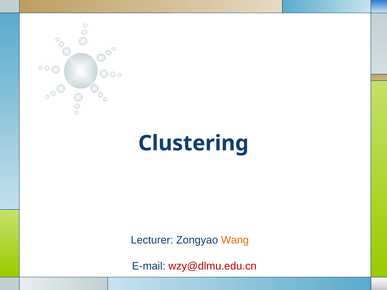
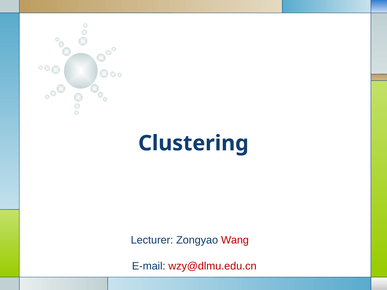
Wang colour: orange -> red
